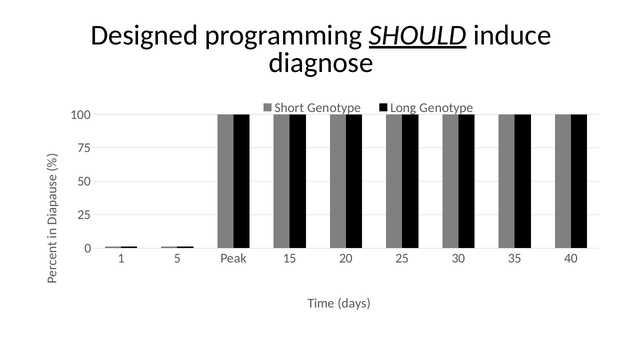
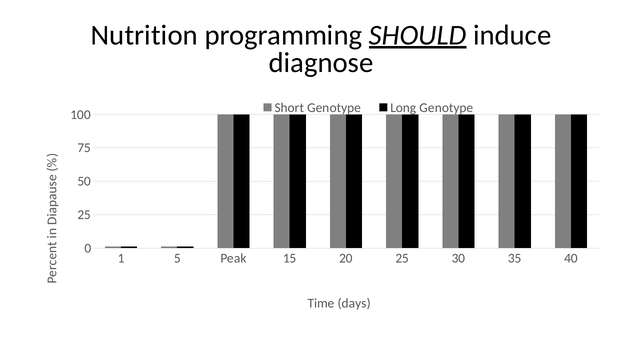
Designed: Designed -> Nutrition
